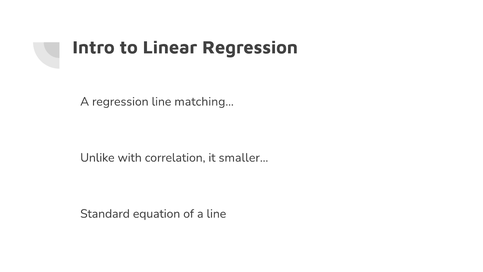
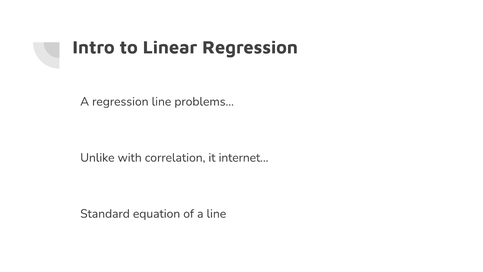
matching…: matching… -> problems…
smaller…: smaller… -> internet…
